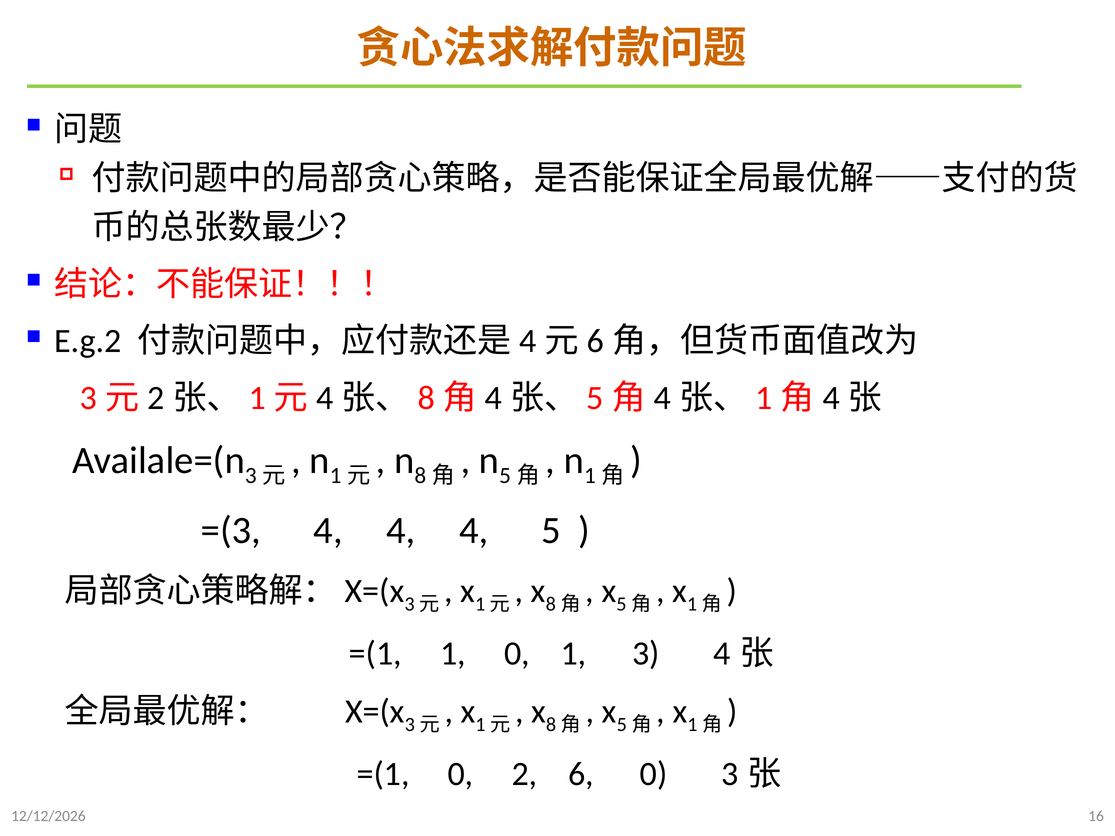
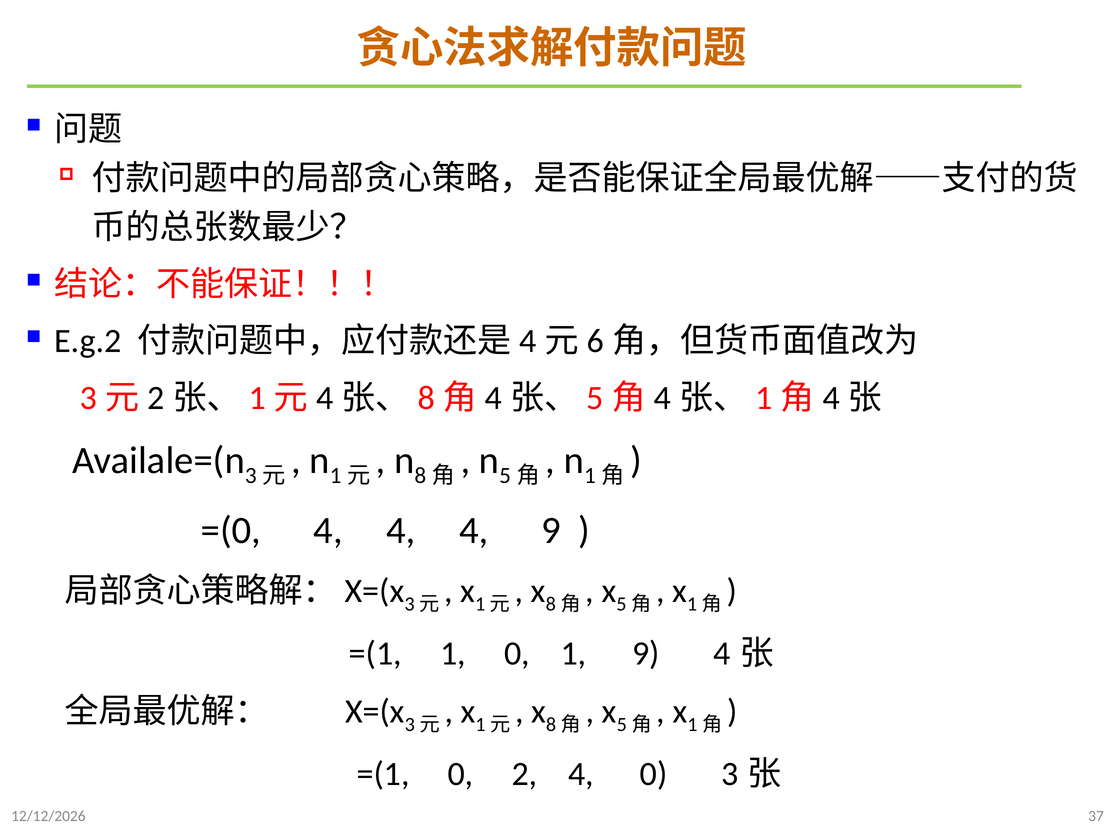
=(3: =(3 -> =(0
4 5: 5 -> 9
1 3: 3 -> 9
2 6: 6 -> 4
16: 16 -> 37
